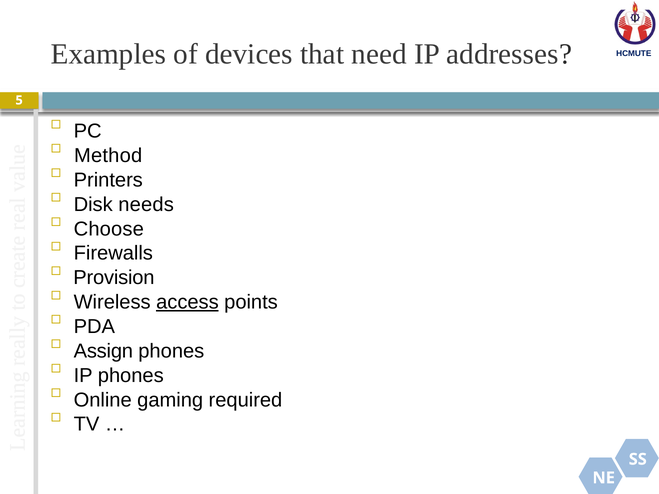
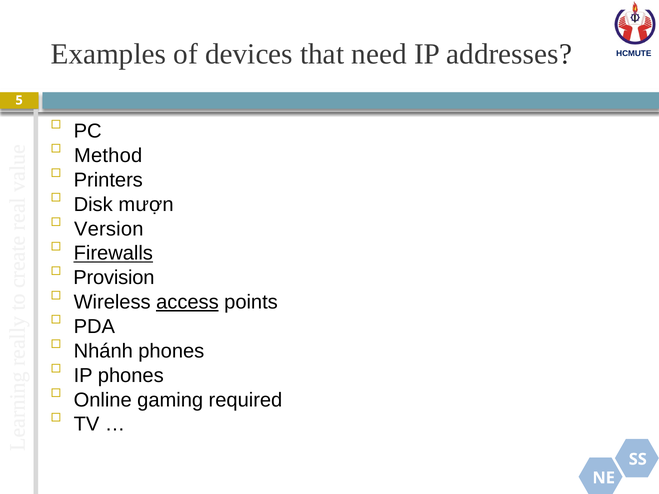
needs: needs -> mượn
Choose: Choose -> Version
Firewalls underline: none -> present
Assign: Assign -> Nhánh
